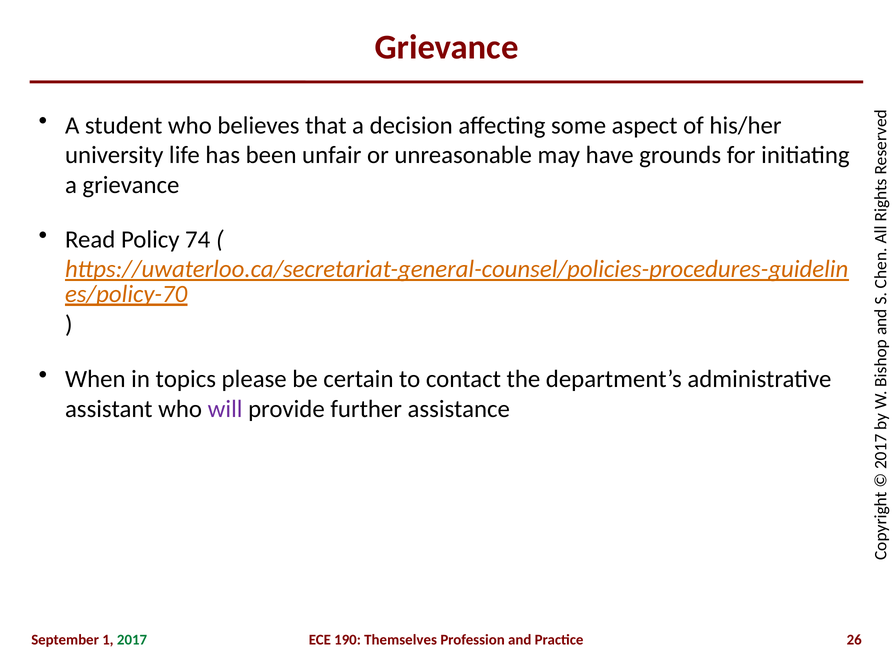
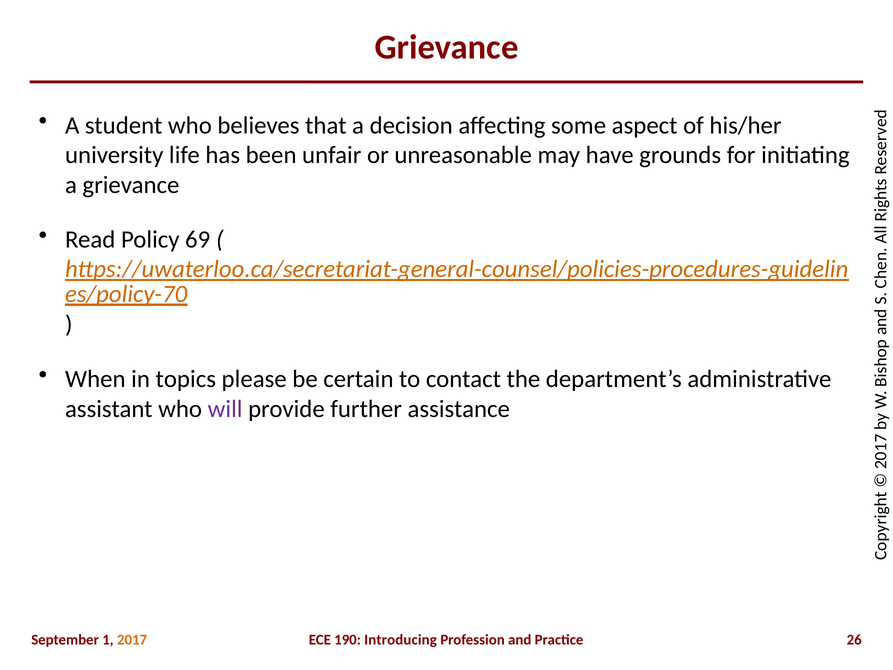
74: 74 -> 69
2017 colour: green -> orange
Themselves: Themselves -> Introducing
